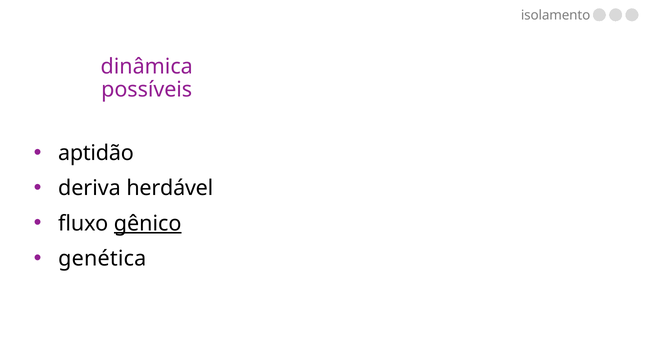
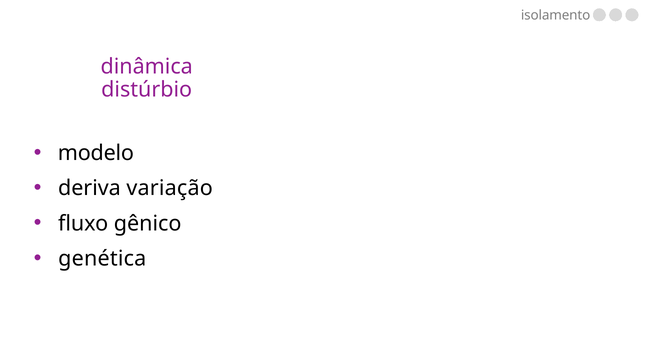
possíveis: possíveis -> distúrbio
aptidão: aptidão -> modelo
herdável: herdável -> variação
gênico underline: present -> none
